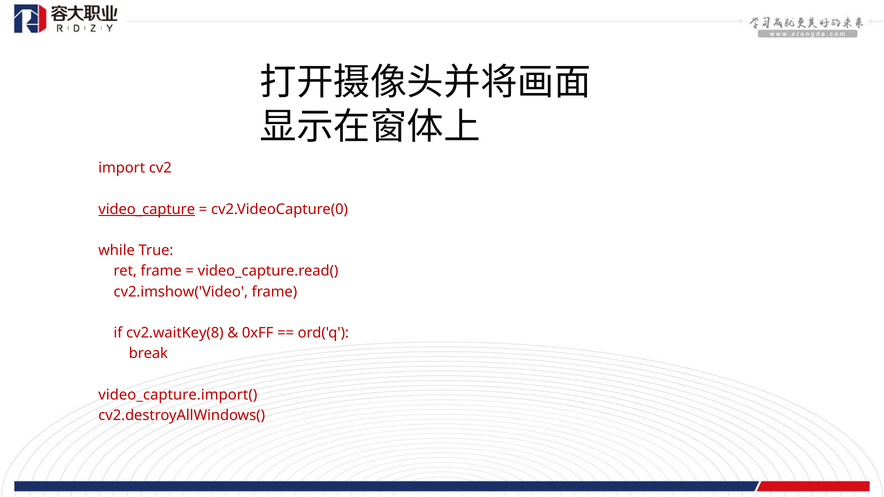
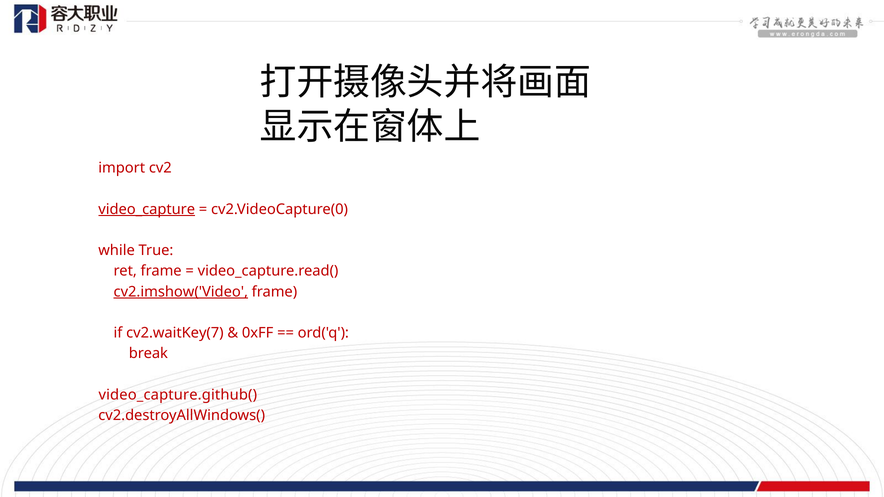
cv2.imshow('Video underline: none -> present
cv2.waitKey(8: cv2.waitKey(8 -> cv2.waitKey(7
video_capture.import(: video_capture.import( -> video_capture.github(
